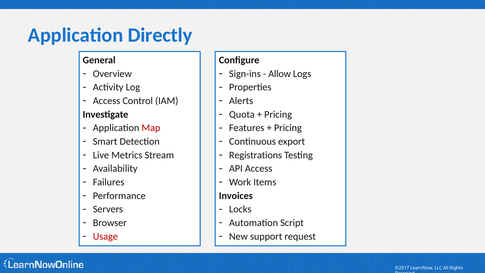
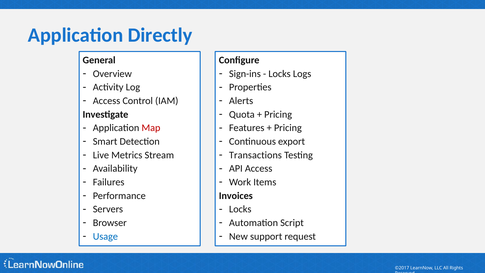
Allow at (280, 74): Allow -> Locks
Registrations: Registrations -> Transactions
Usage colour: red -> blue
